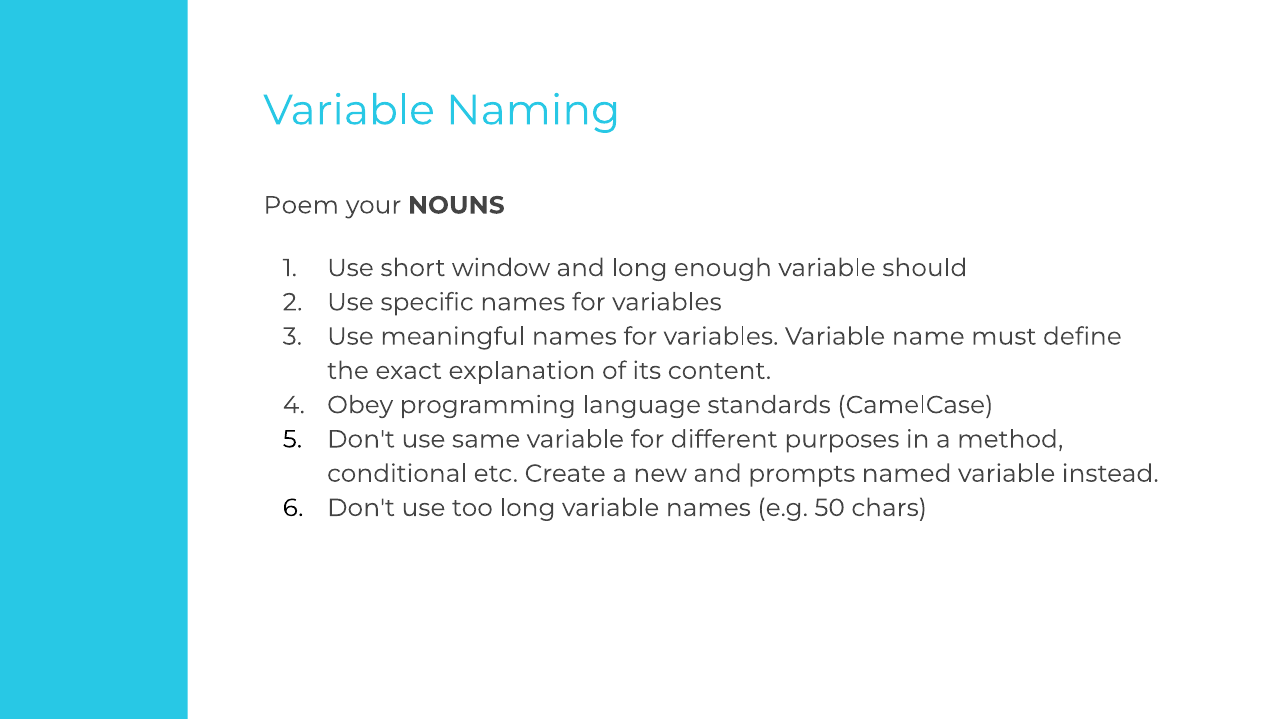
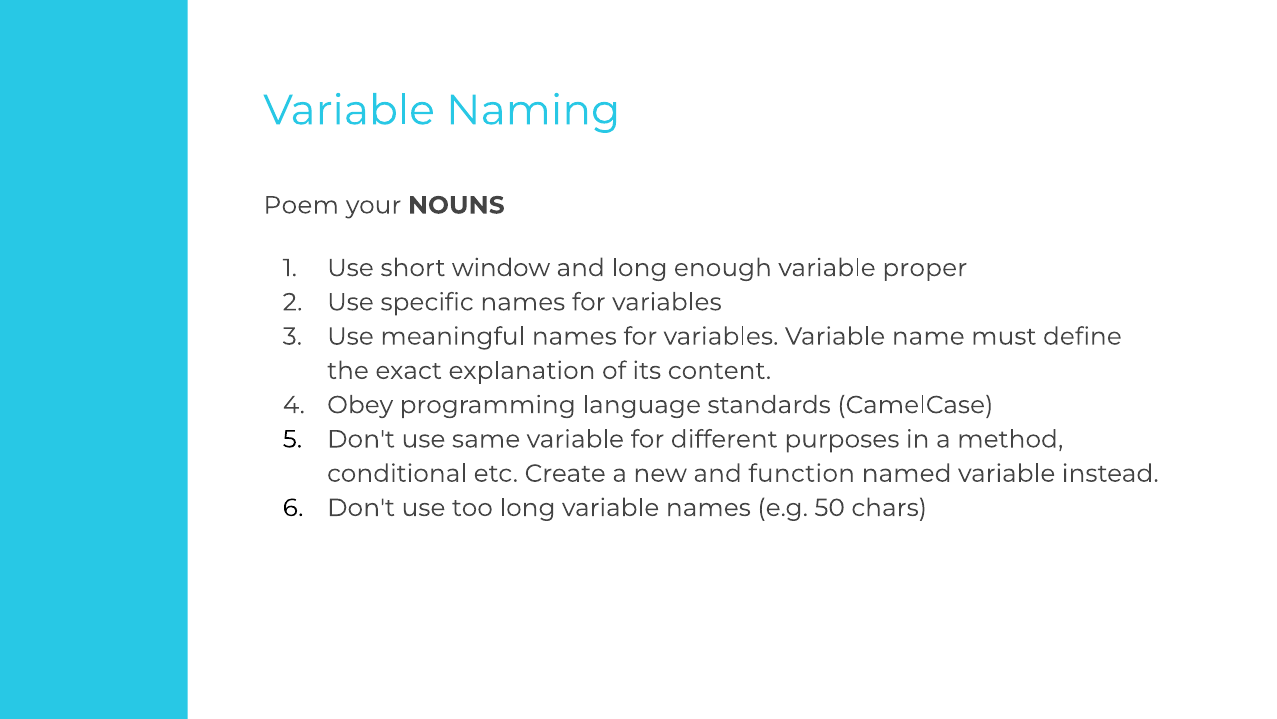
should: should -> proper
prompts: prompts -> function
